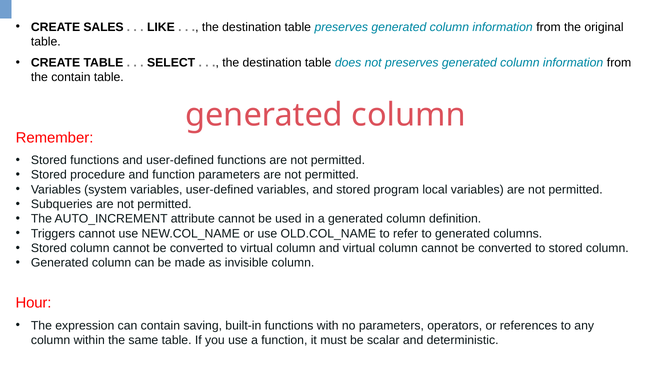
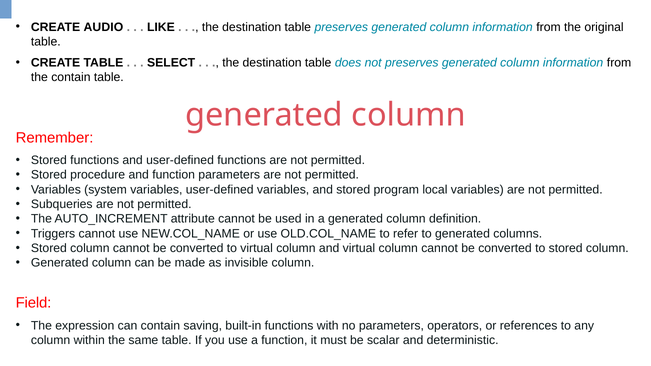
SALES: SALES -> AUDIO
Hour: Hour -> Field
